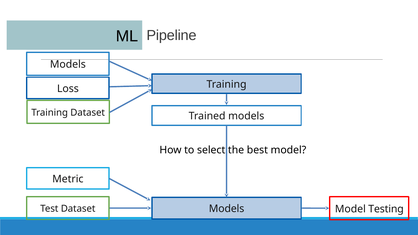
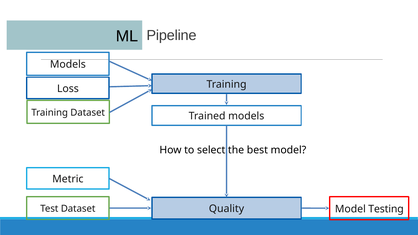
Dataset Models: Models -> Quality
